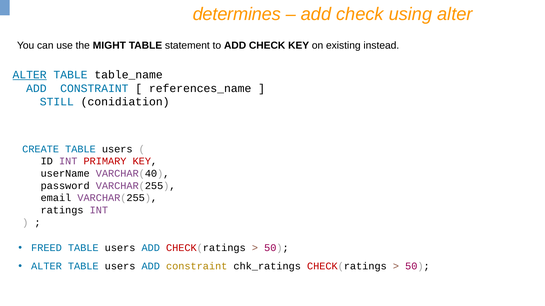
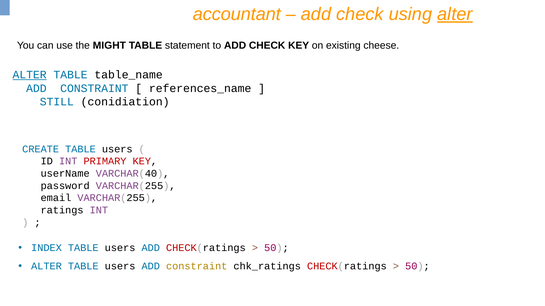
determines: determines -> accountant
alter at (455, 14) underline: none -> present
instead: instead -> cheese
FREED: FREED -> INDEX
